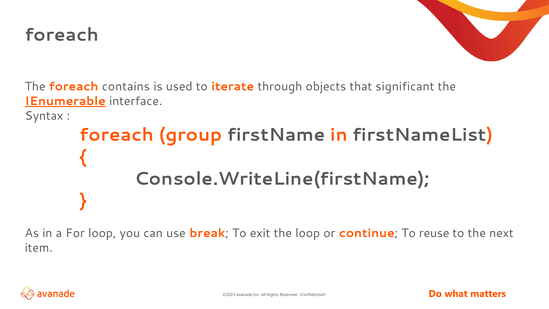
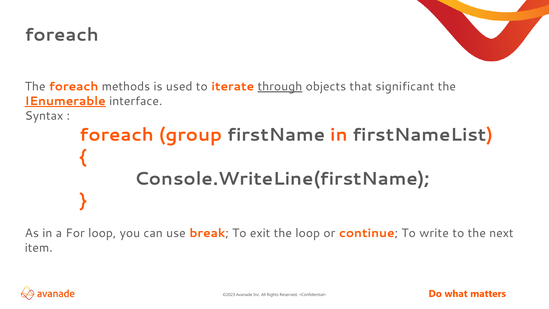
contains: contains -> methods
through underline: none -> present
reuse: reuse -> write
